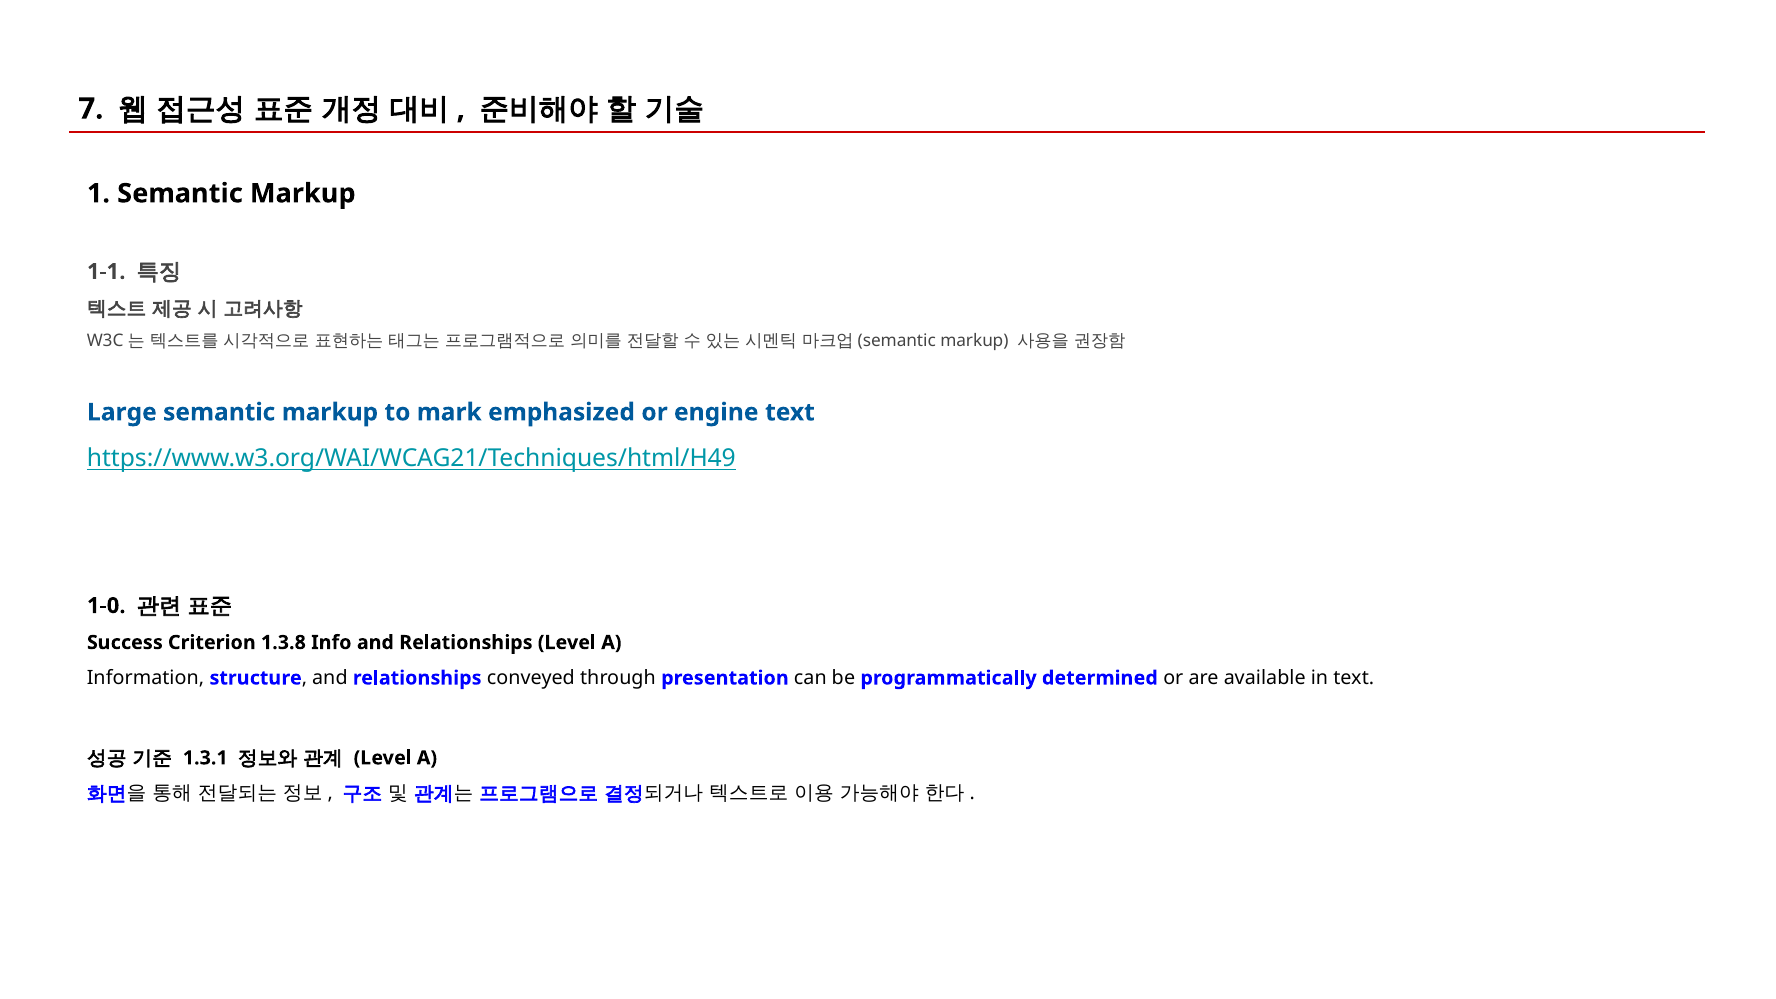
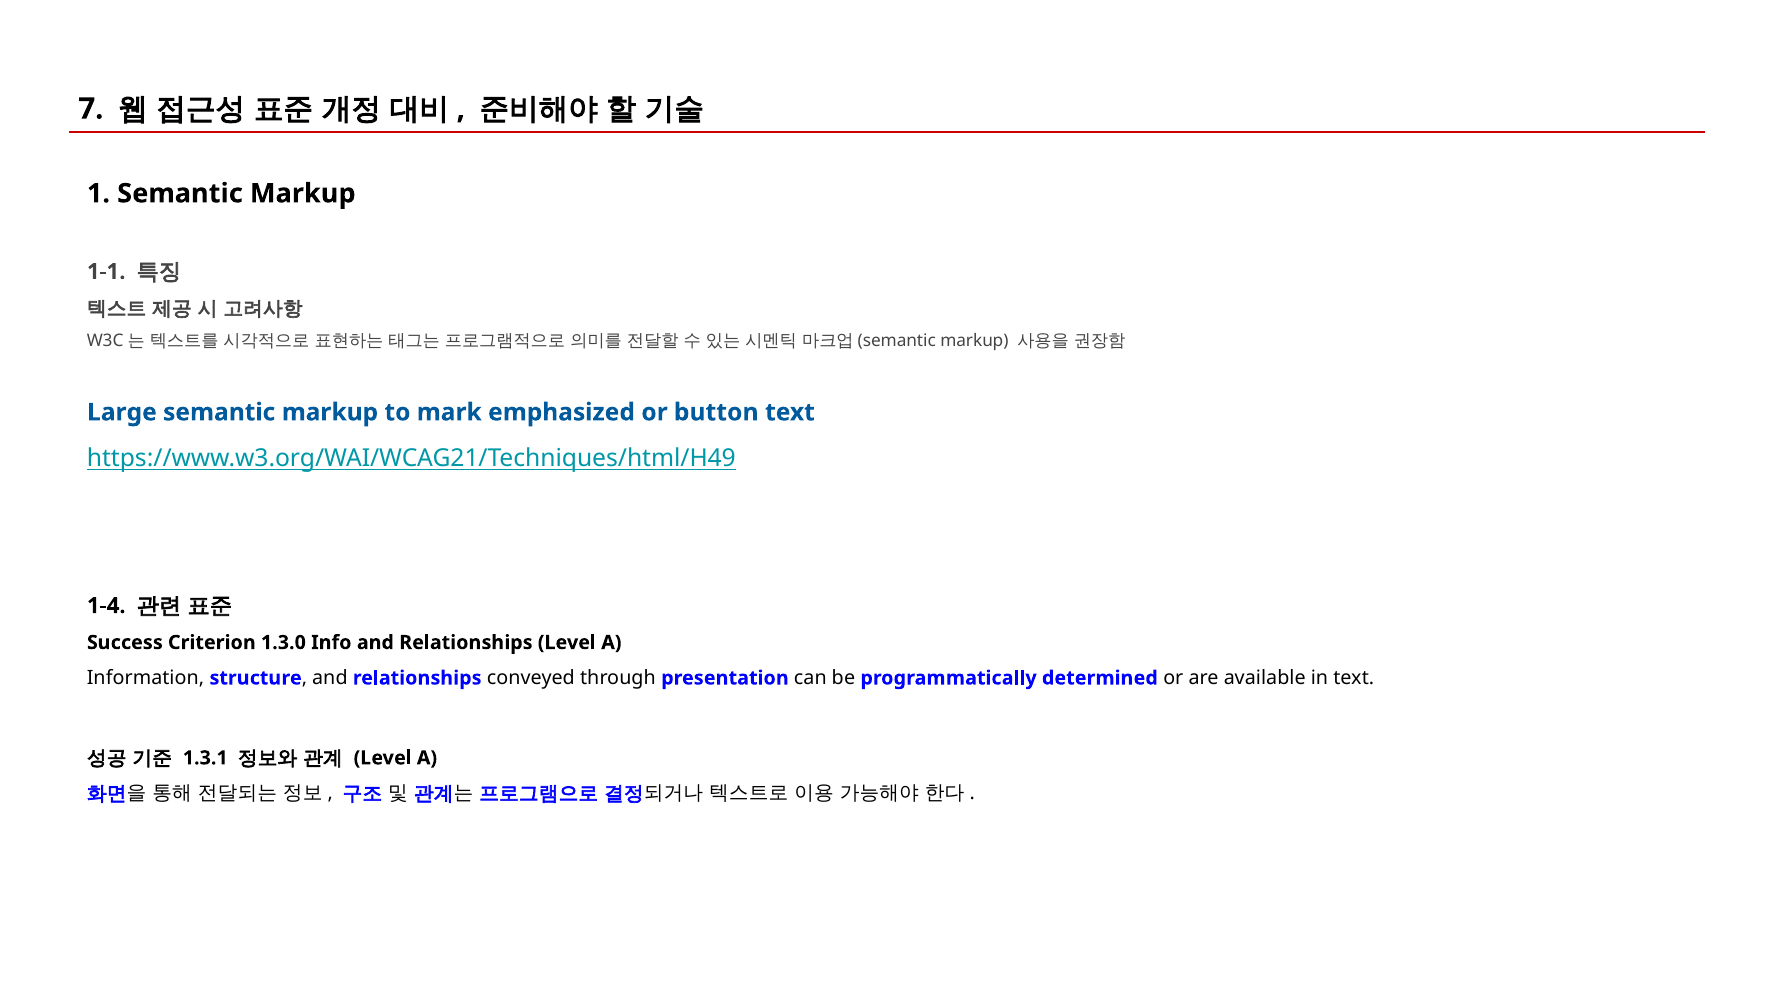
engine: engine -> button
1-0: 1-0 -> 1-4
1.3.8: 1.3.8 -> 1.3.0
